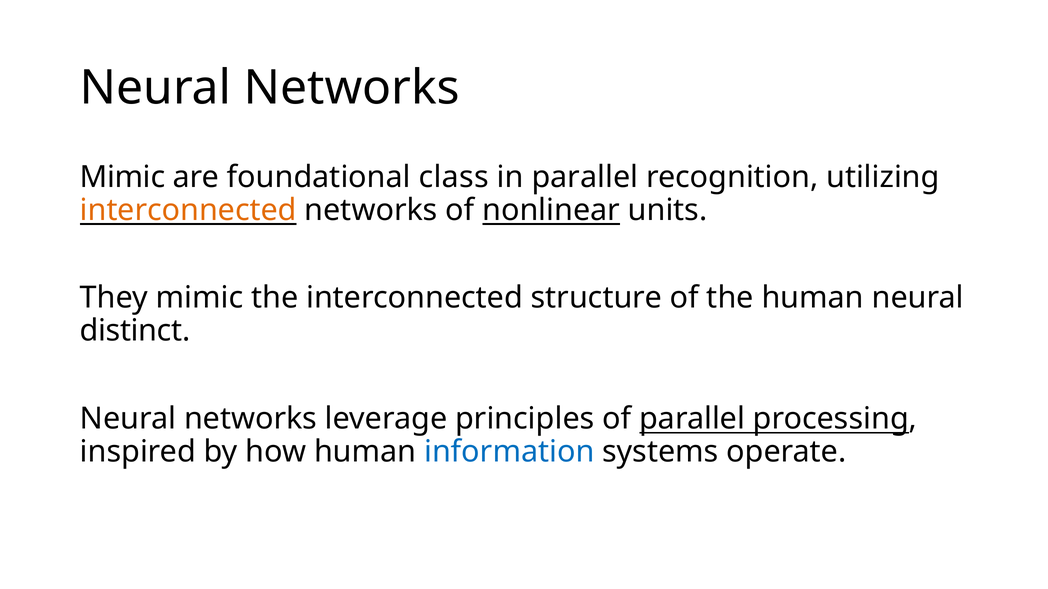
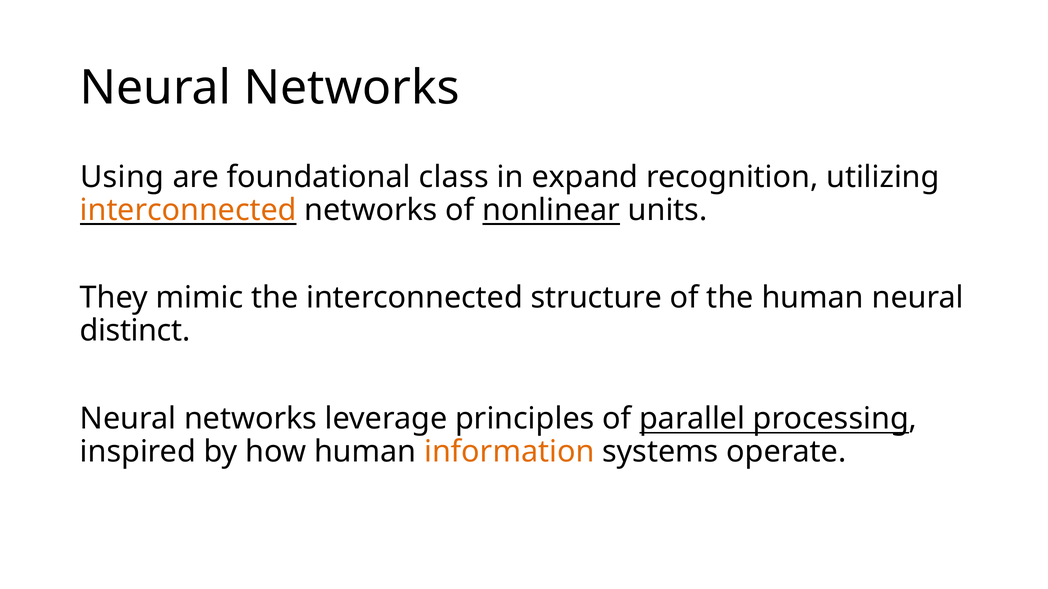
Mimic at (122, 177): Mimic -> Using
in parallel: parallel -> expand
information colour: blue -> orange
